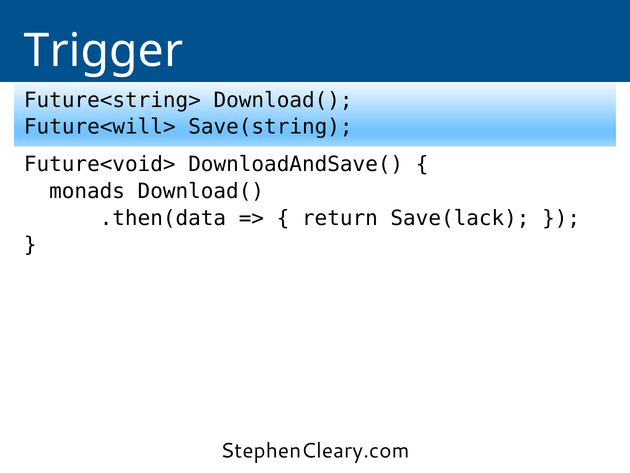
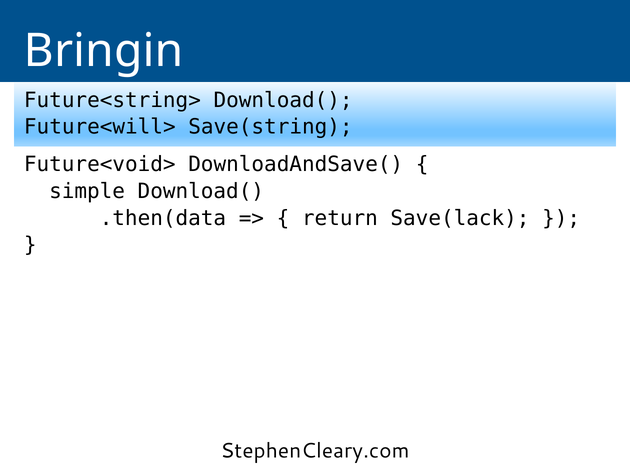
Trigger: Trigger -> Bringin
monads: monads -> simple
